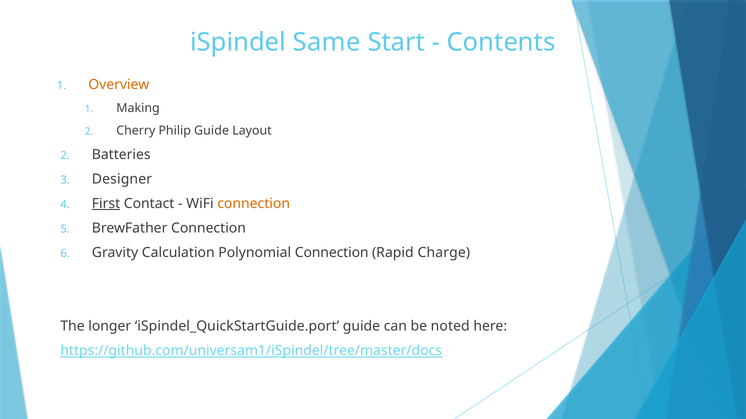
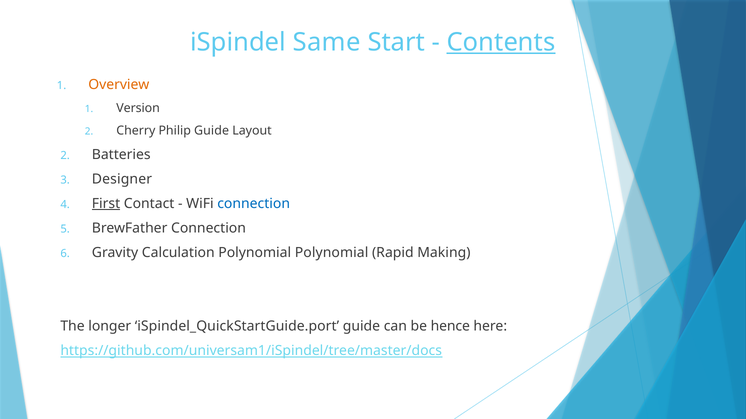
Contents underline: none -> present
Making: Making -> Version
connection at (254, 204) colour: orange -> blue
Polynomial Connection: Connection -> Polynomial
Charge: Charge -> Making
noted: noted -> hence
